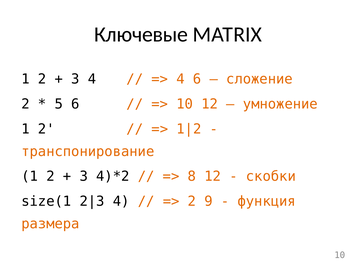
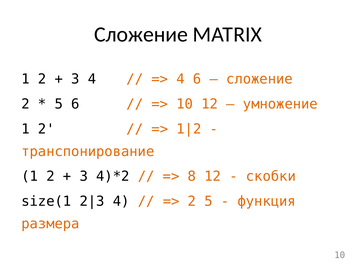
Ключевые at (141, 34): Ключевые -> Сложение
2 9: 9 -> 5
